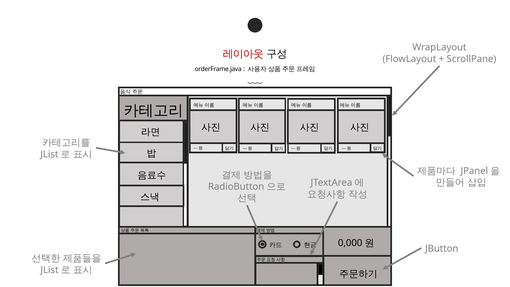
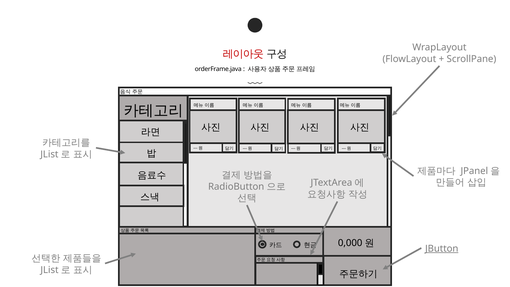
JButton underline: none -> present
